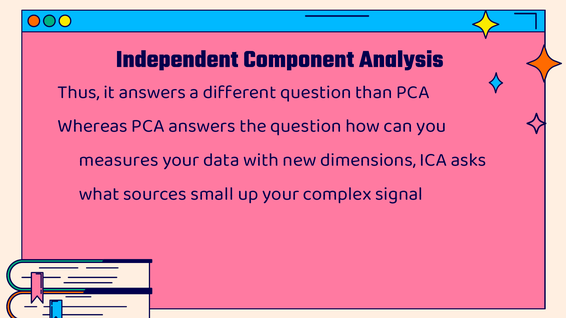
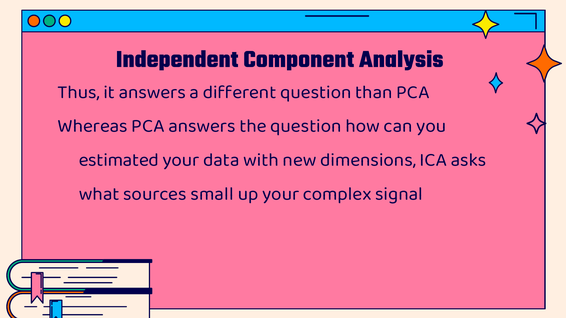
measures: measures -> estimated
